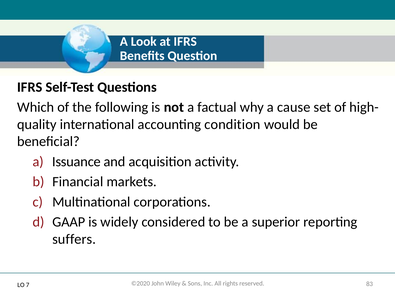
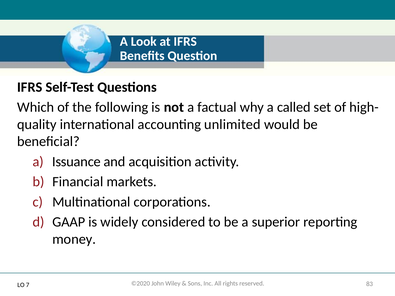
cause: cause -> called
condition: condition -> unlimited
suffers: suffers -> money
